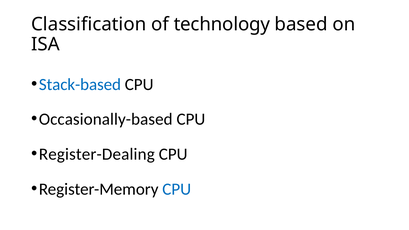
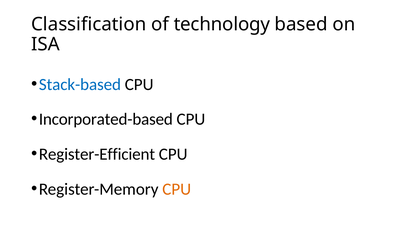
Occasionally-based: Occasionally-based -> Incorporated-based
Register-Dealing: Register-Dealing -> Register-Efficient
CPU at (177, 189) colour: blue -> orange
